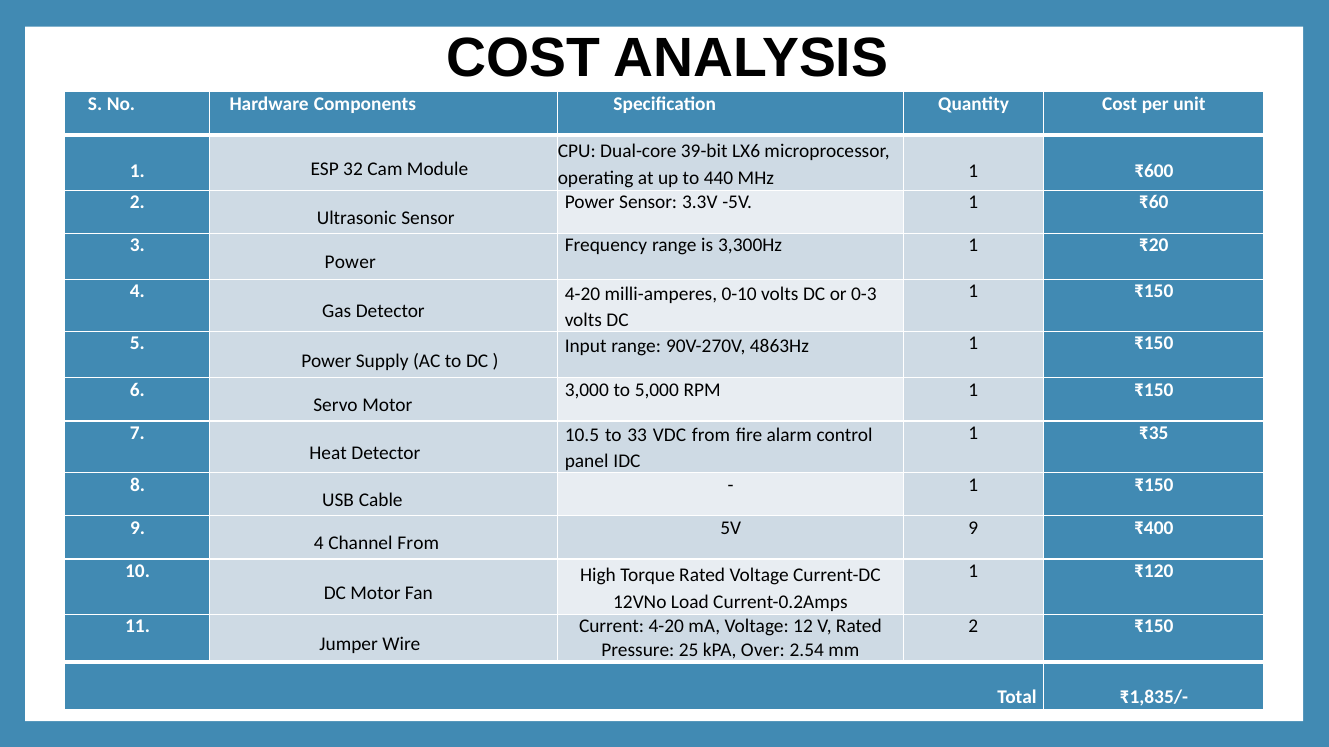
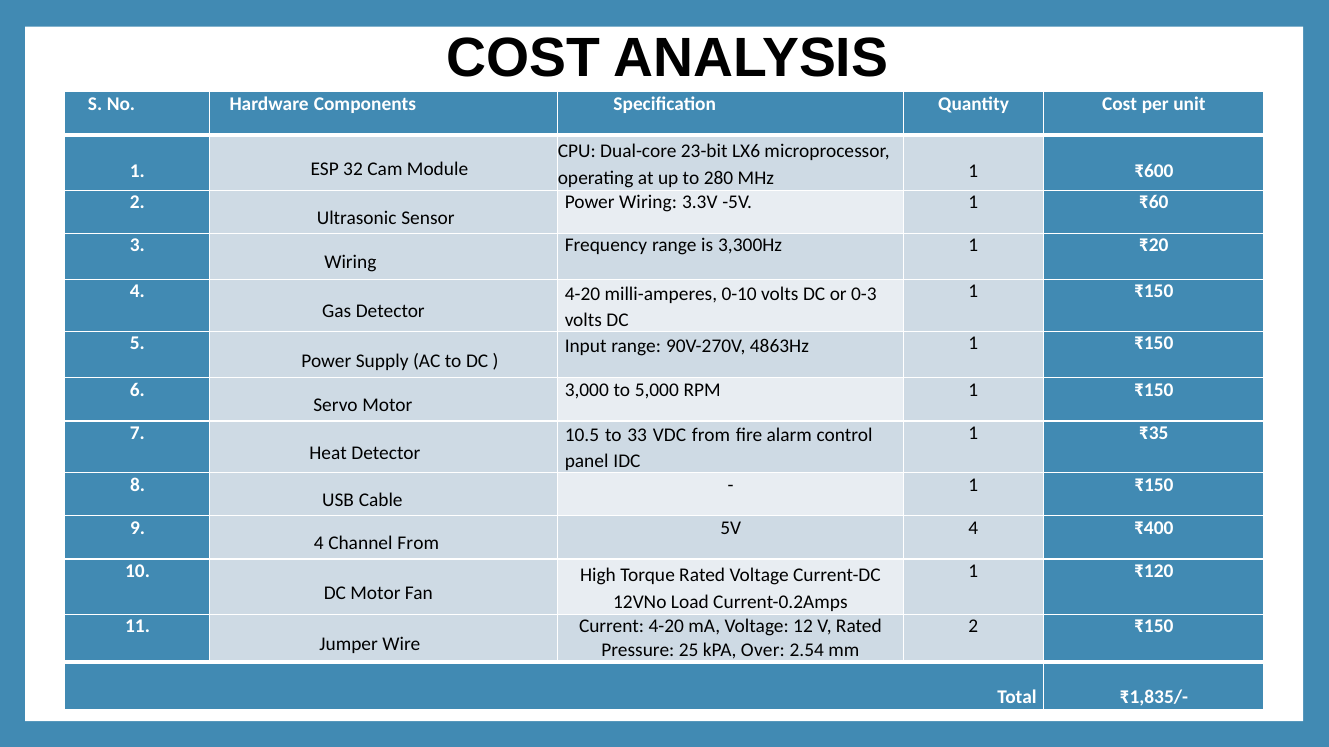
39-bit: 39-bit -> 23-bit
440: 440 -> 280
Power Sensor: Sensor -> Wiring
Power at (350, 263): Power -> Wiring
5V 9: 9 -> 4
